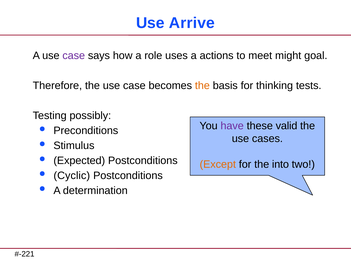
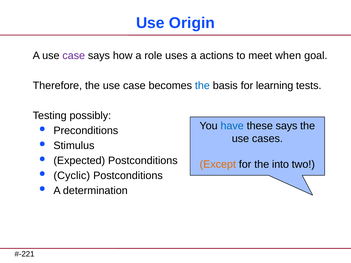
Arrive: Arrive -> Origin
might: might -> when
the at (202, 86) colour: orange -> blue
thinking: thinking -> learning
have colour: purple -> blue
these valid: valid -> says
